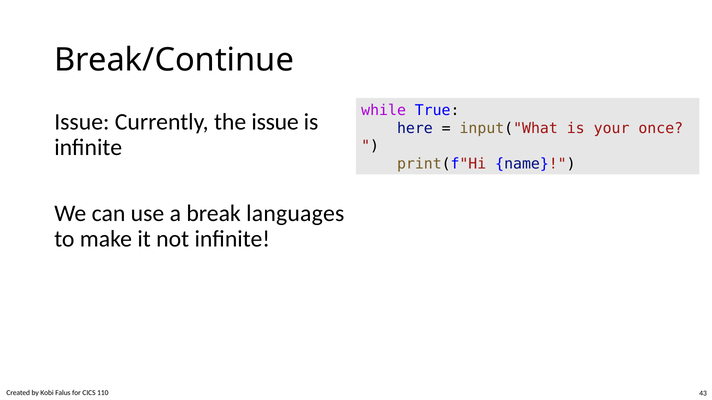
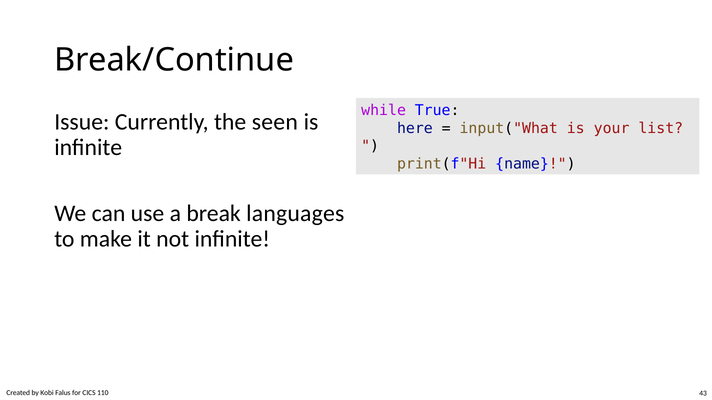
the issue: issue -> seen
once: once -> list
